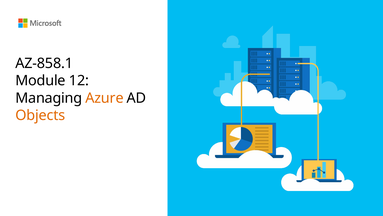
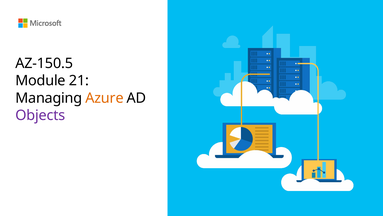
AZ-858.1: AZ-858.1 -> AZ-150.5
12: 12 -> 21
Objects colour: orange -> purple
